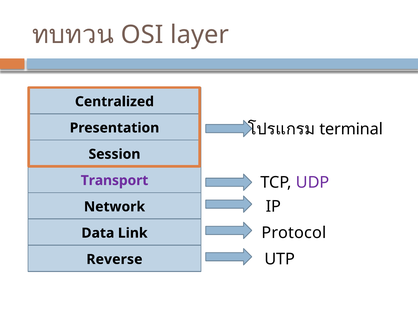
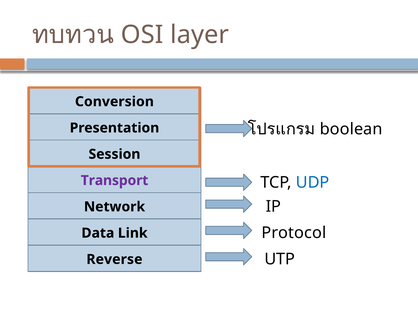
Centralized: Centralized -> Conversion
terminal: terminal -> boolean
UDP colour: purple -> blue
